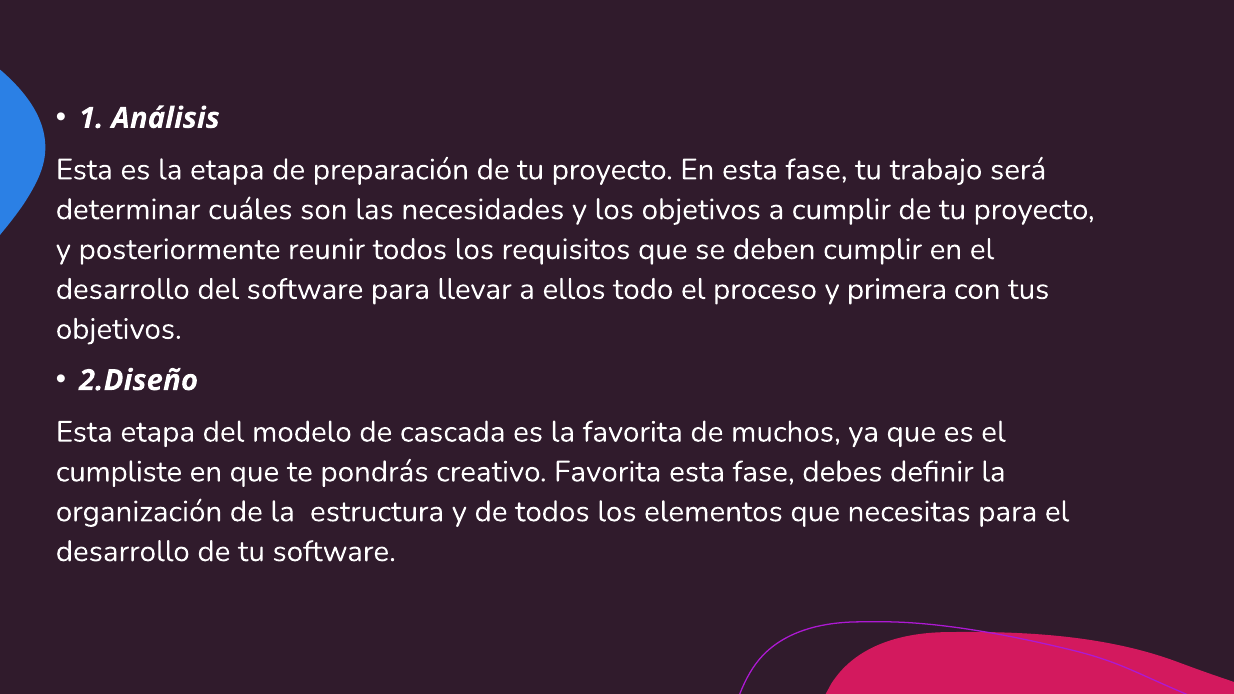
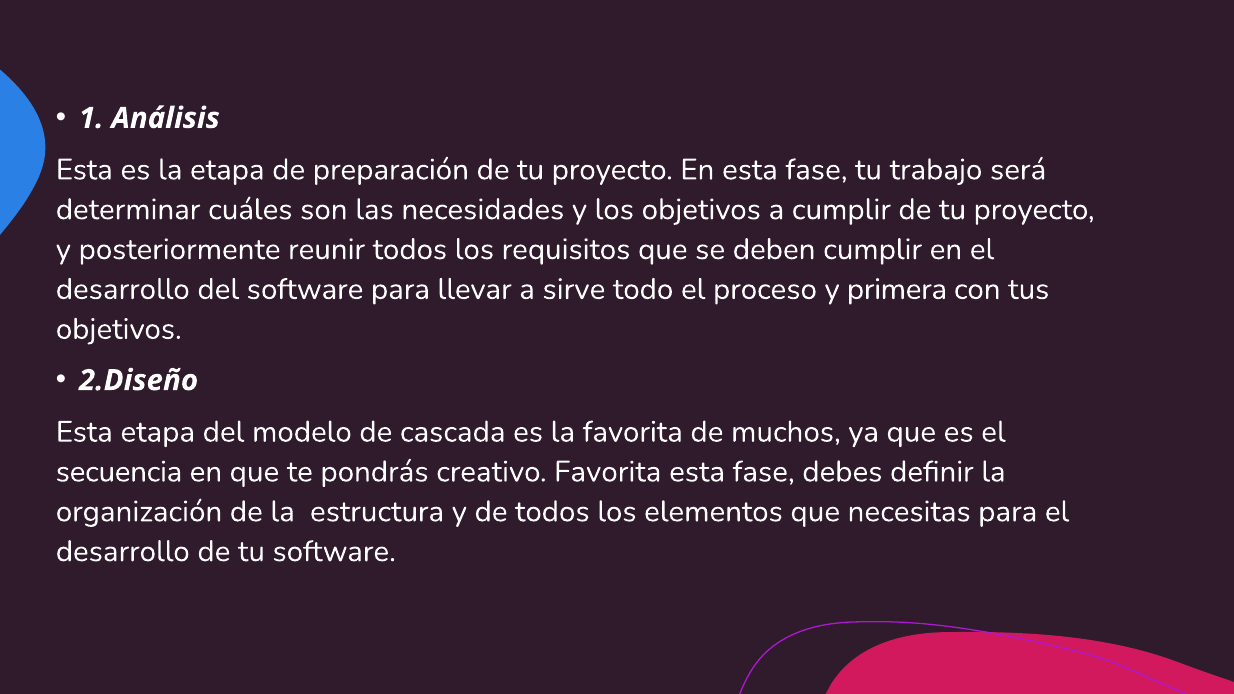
ellos: ellos -> sirve
cumpliste: cumpliste -> secuencia
